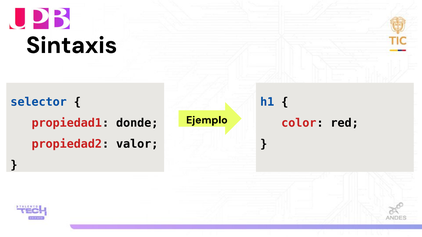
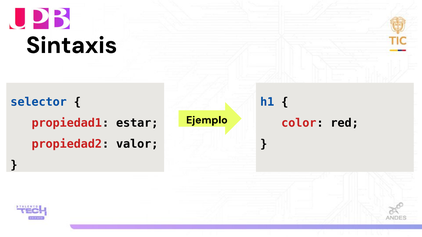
donde: donde -> estar
